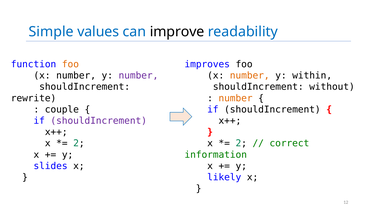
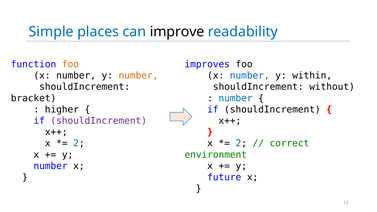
values: values -> places
number at (138, 76) colour: purple -> orange
number at (250, 76) colour: orange -> blue
rewrite: rewrite -> bracket
number at (236, 98) colour: orange -> blue
couple: couple -> higher
information: information -> environment
slides at (51, 166): slides -> number
likely: likely -> future
